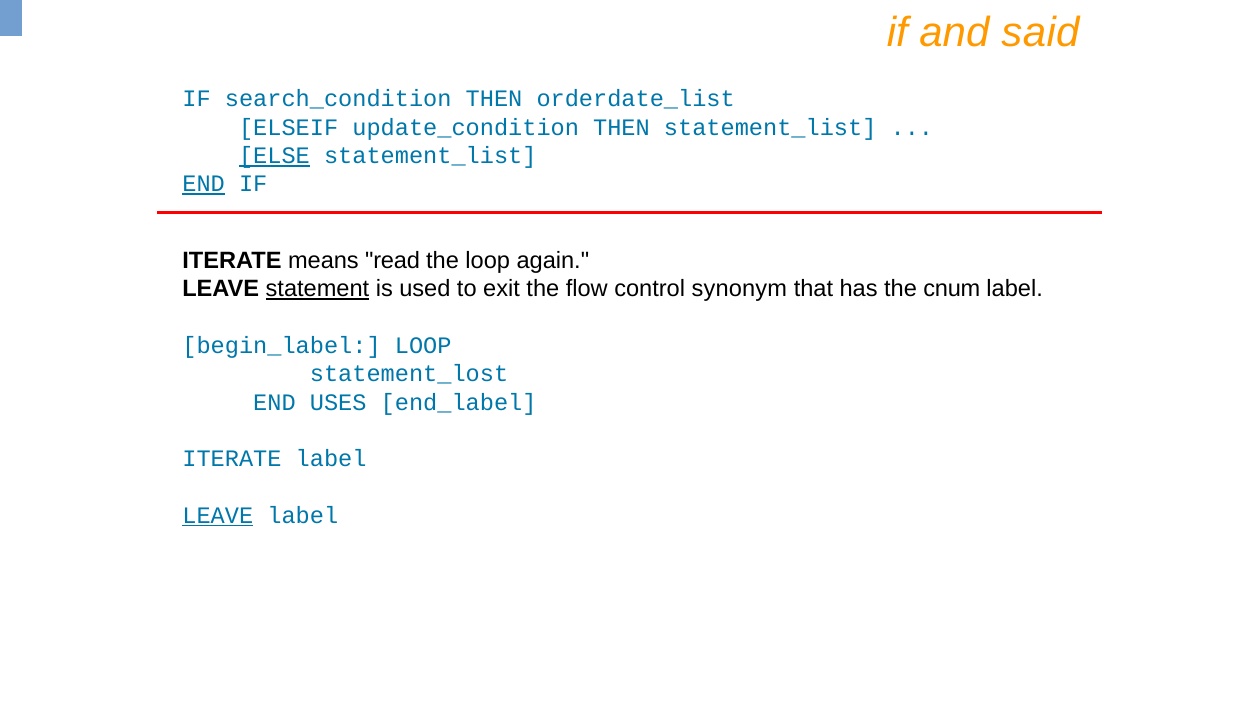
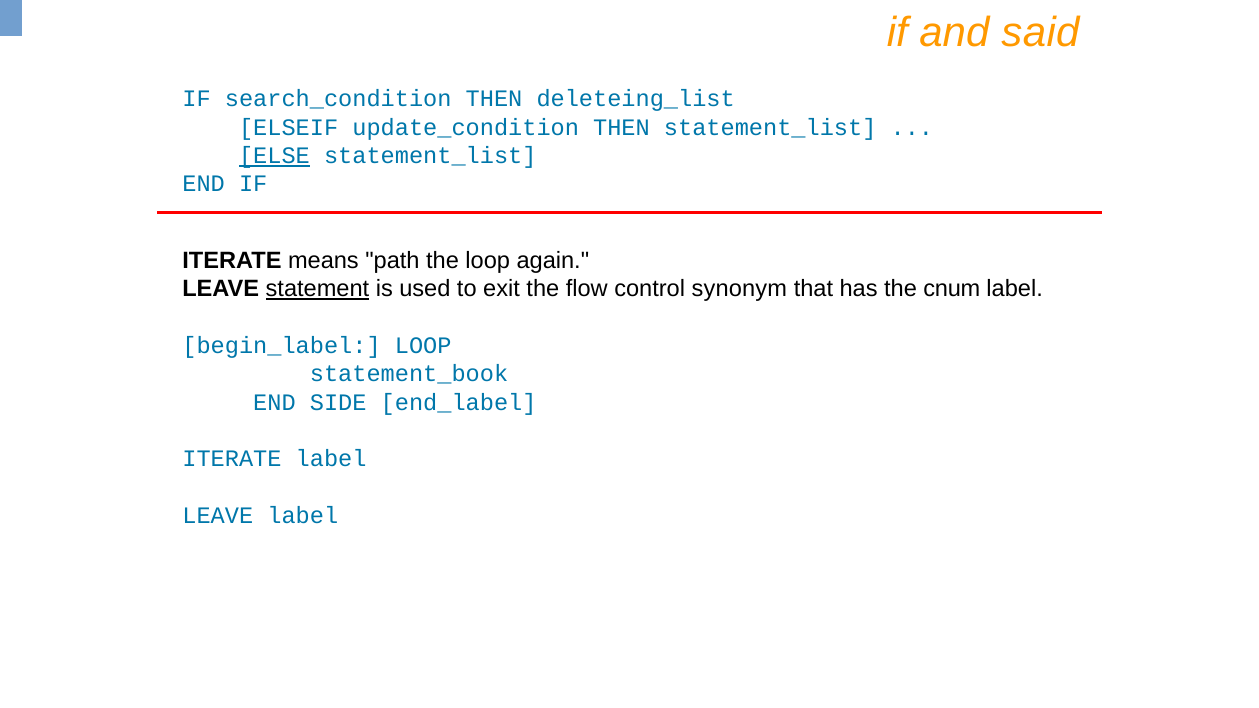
orderdate_list: orderdate_list -> deleteing_list
END at (204, 184) underline: present -> none
read: read -> path
statement_lost: statement_lost -> statement_book
USES: USES -> SIDE
LEAVE at (218, 516) underline: present -> none
